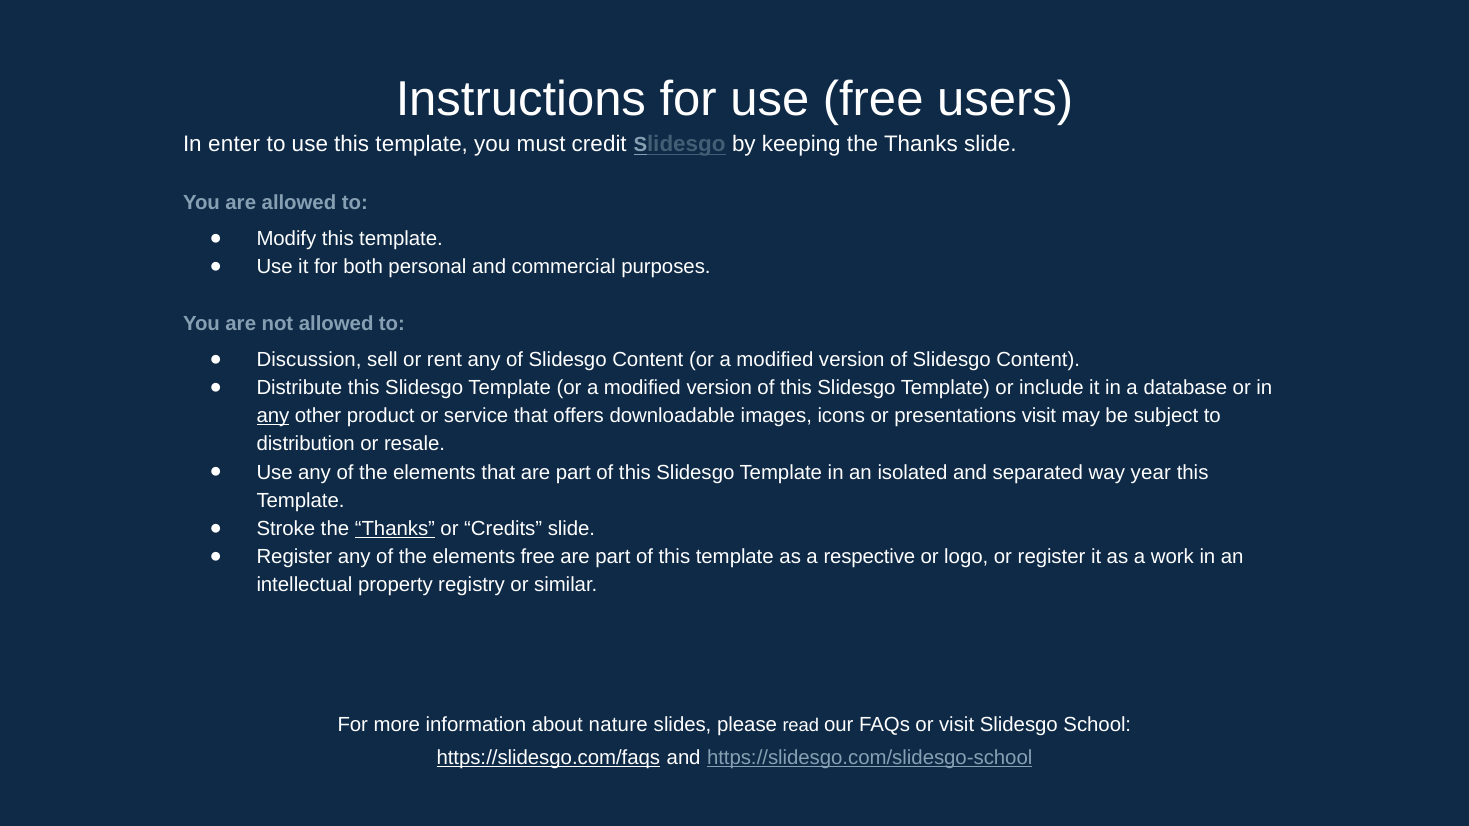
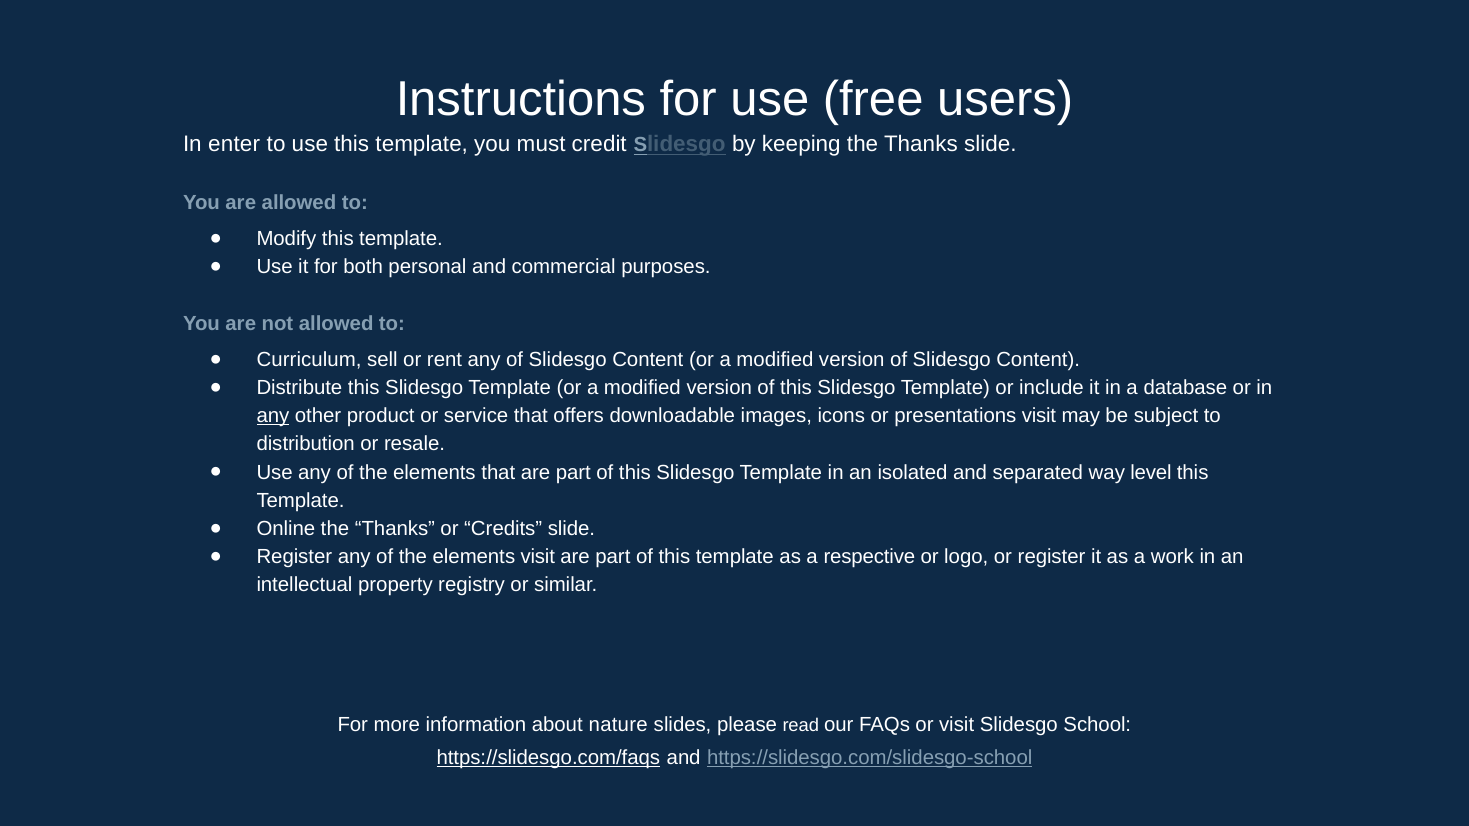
Discussion: Discussion -> Curriculum
year: year -> level
Stroke: Stroke -> Online
Thanks at (395, 529) underline: present -> none
elements free: free -> visit
